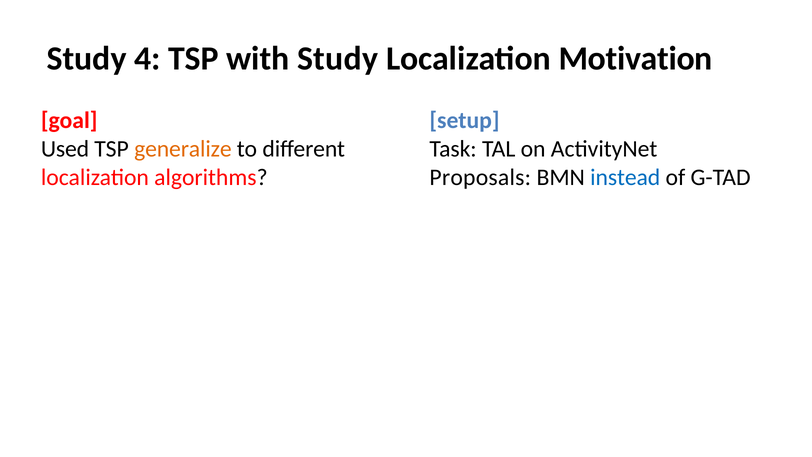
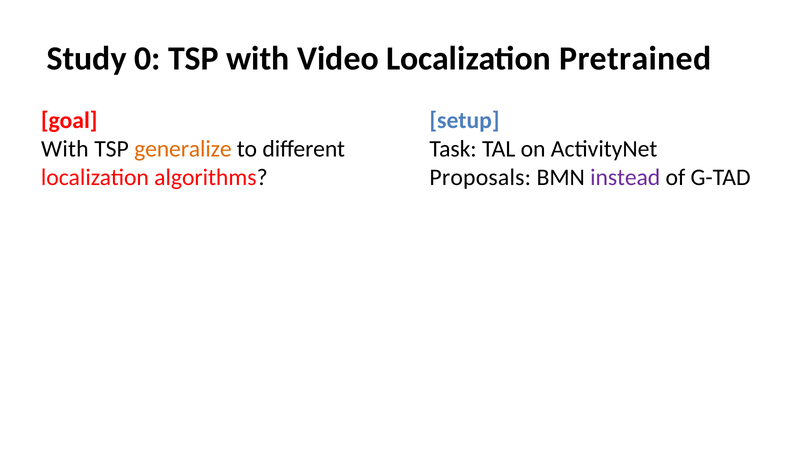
4: 4 -> 0
with Study: Study -> Video
Motivation: Motivation -> Pretrained
Used at (65, 149): Used -> With
instead colour: blue -> purple
